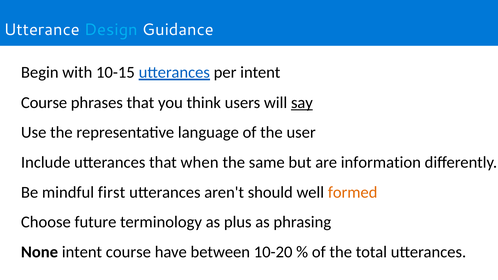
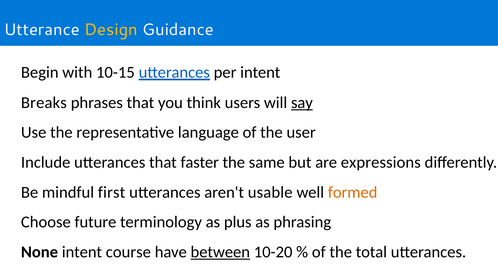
Design colour: light blue -> yellow
Course at (44, 103): Course -> Breaks
when: when -> faster
information: information -> expressions
should: should -> usable
between underline: none -> present
